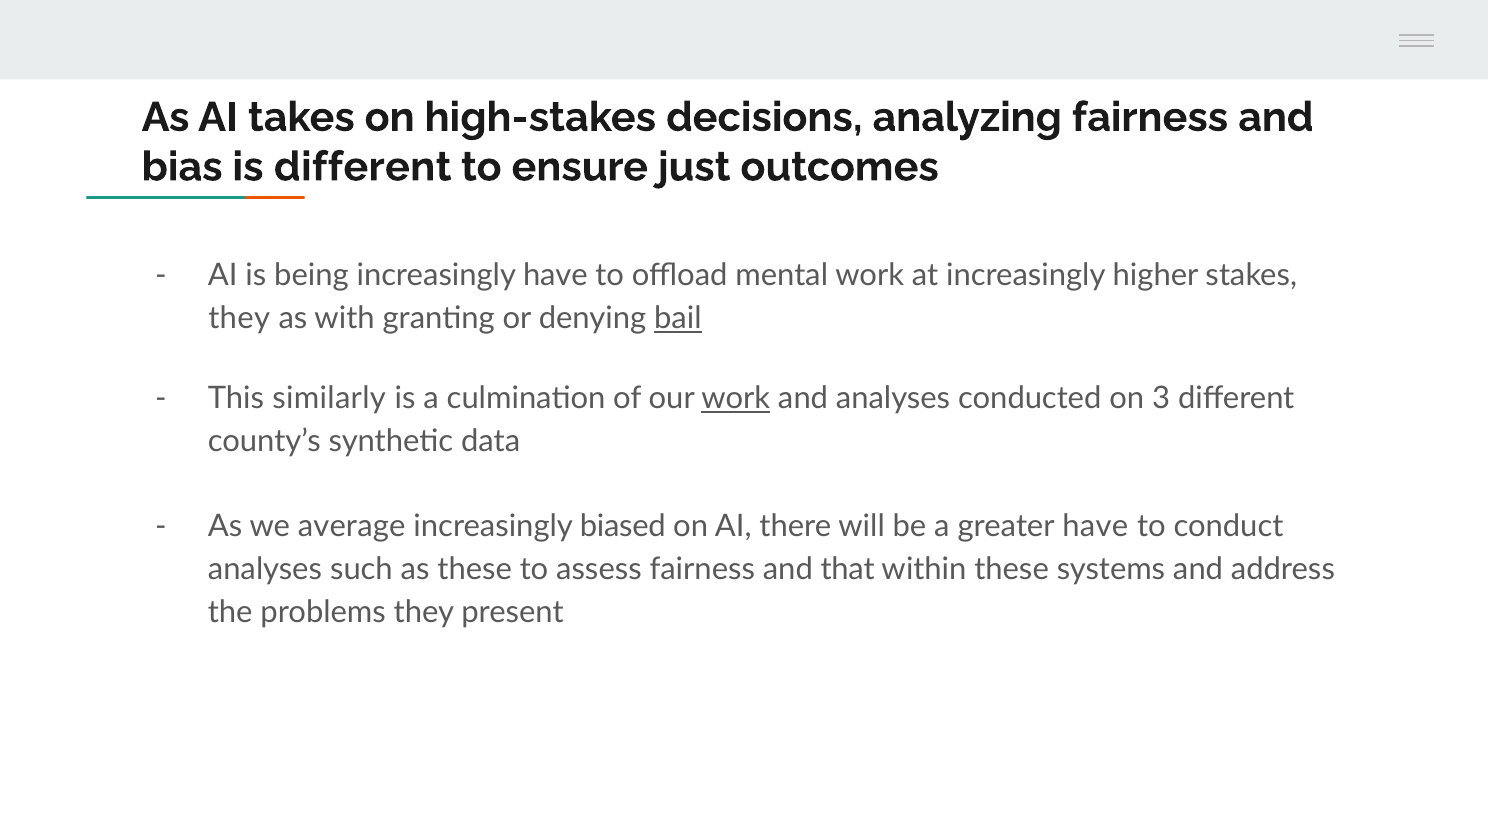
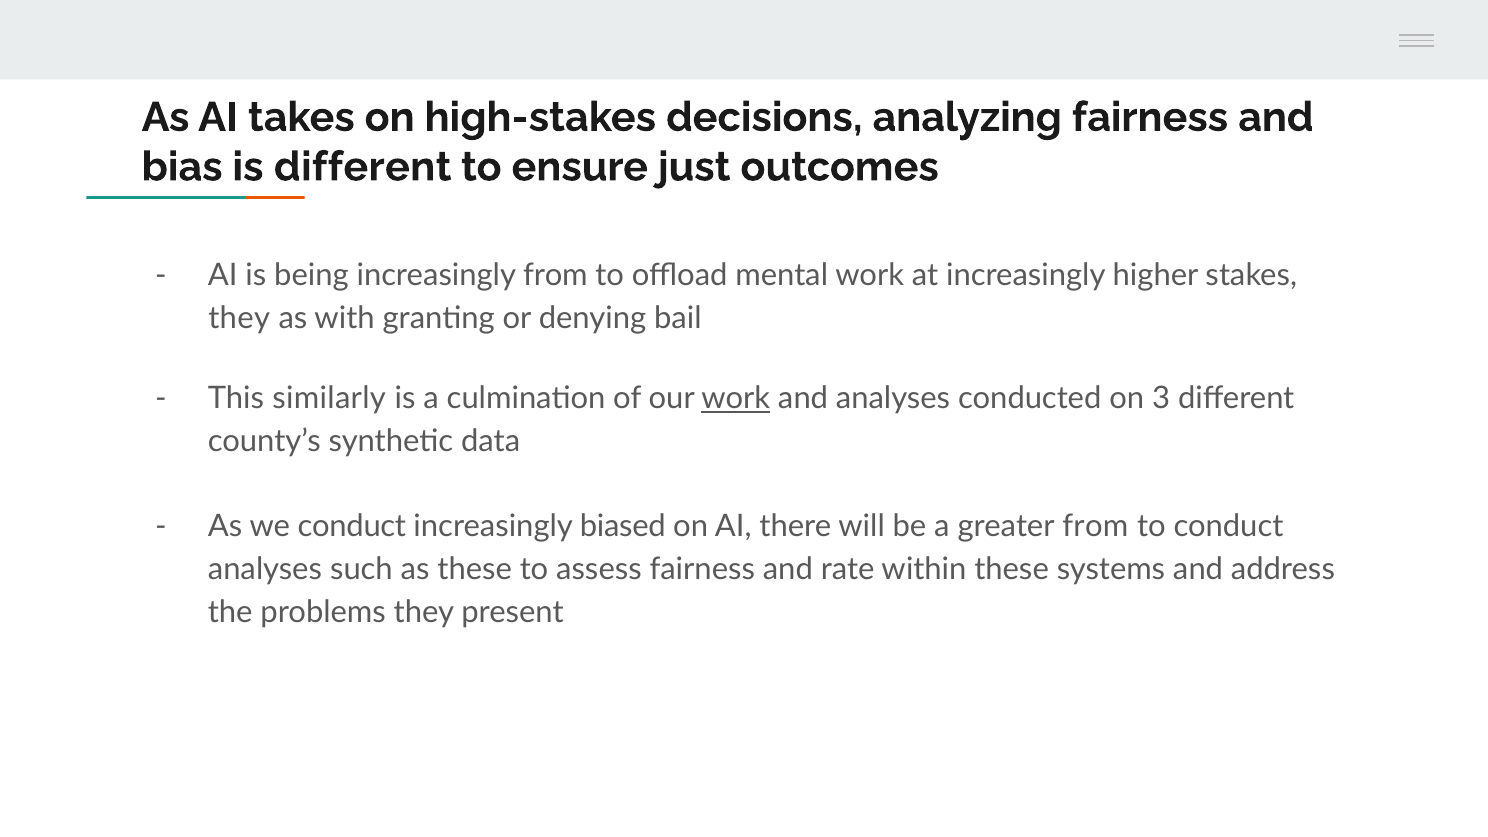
increasingly have: have -> from
bail underline: present -> none
we average: average -> conduct
greater have: have -> from
that: that -> rate
